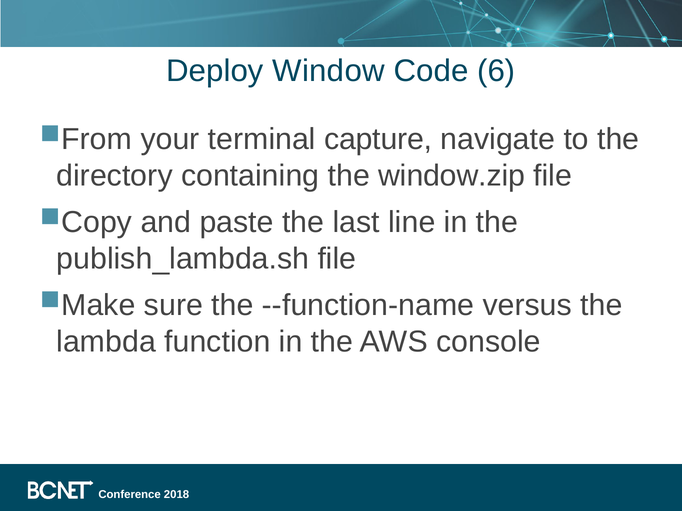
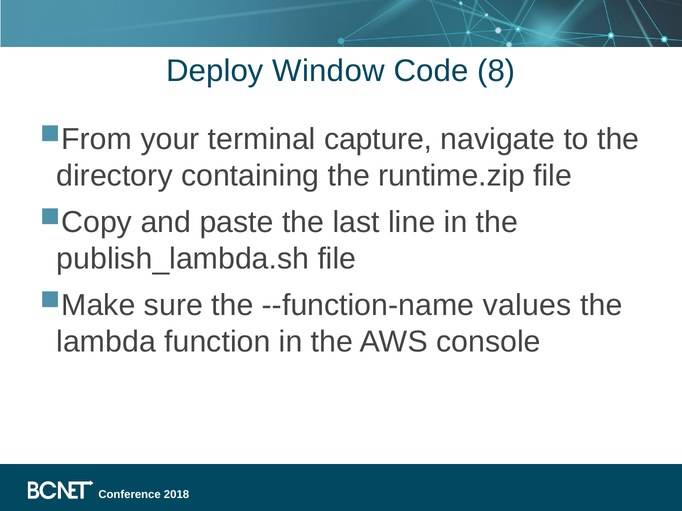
6: 6 -> 8
window.zip: window.zip -> runtime.zip
versus: versus -> values
